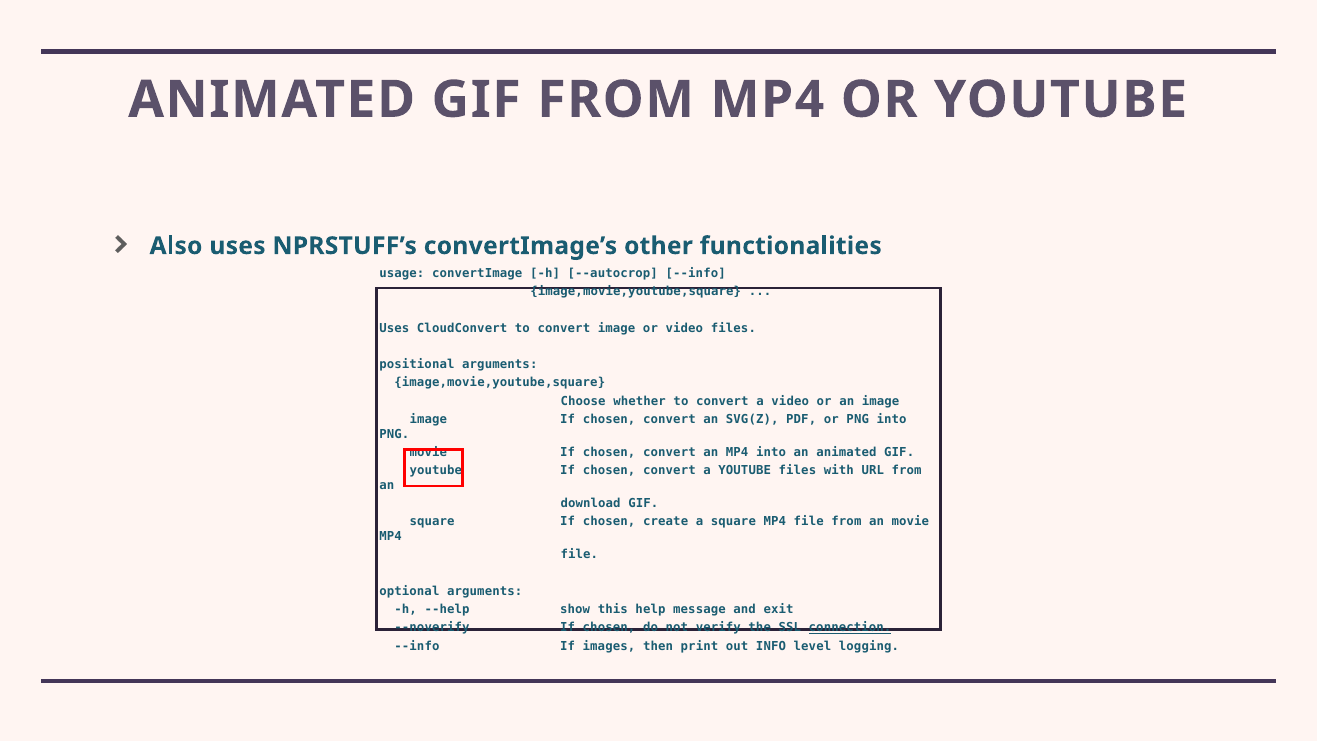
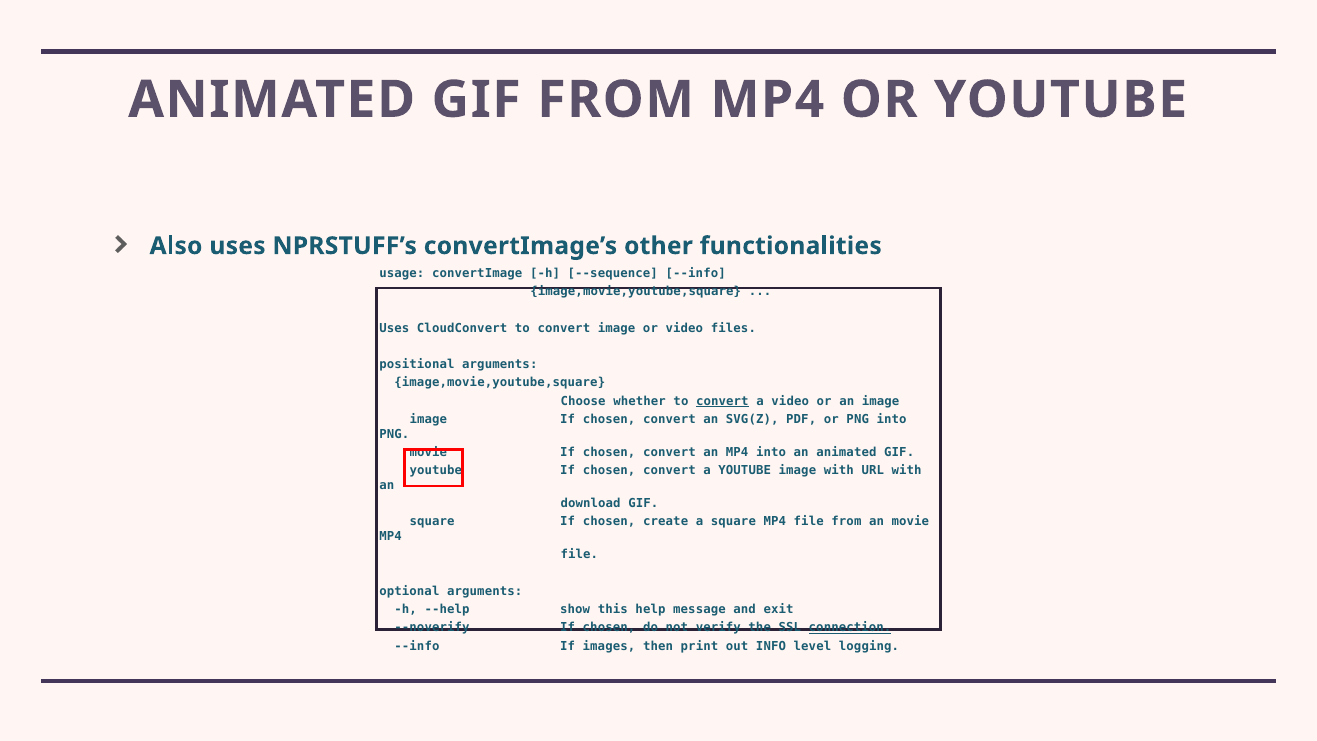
--autocrop: --autocrop -> --sequence
convert at (722, 401) underline: none -> present
YOUTUBE files: files -> image
URL from: from -> with
